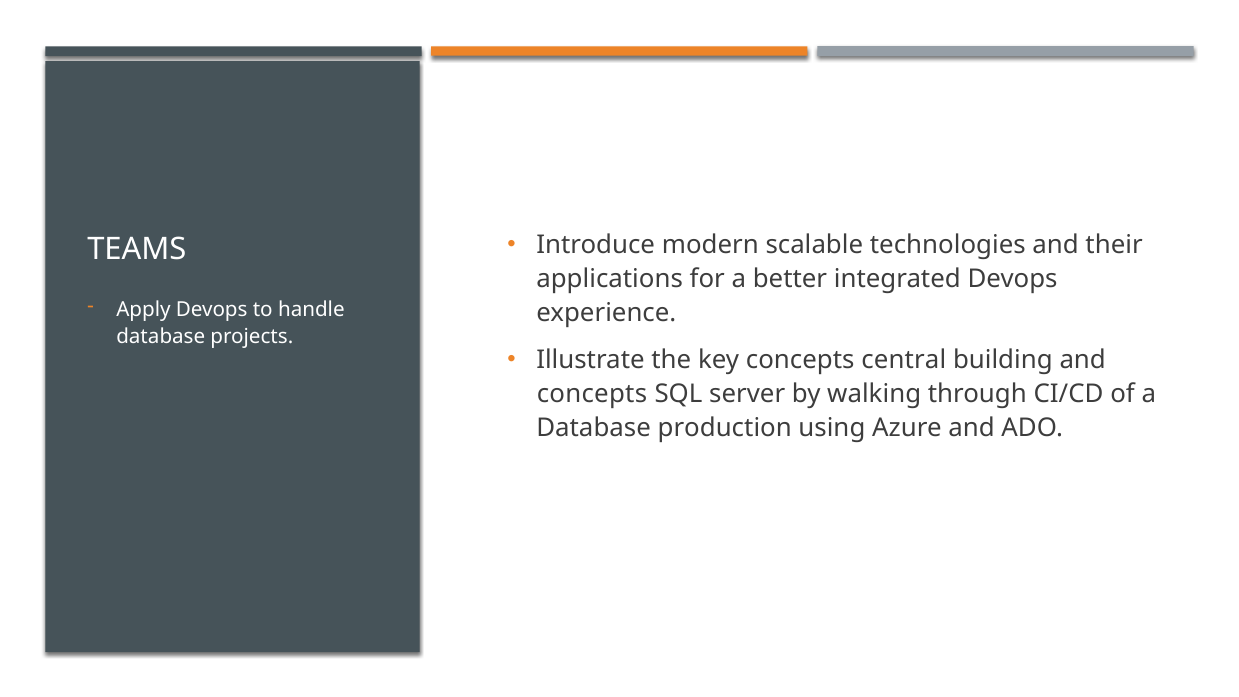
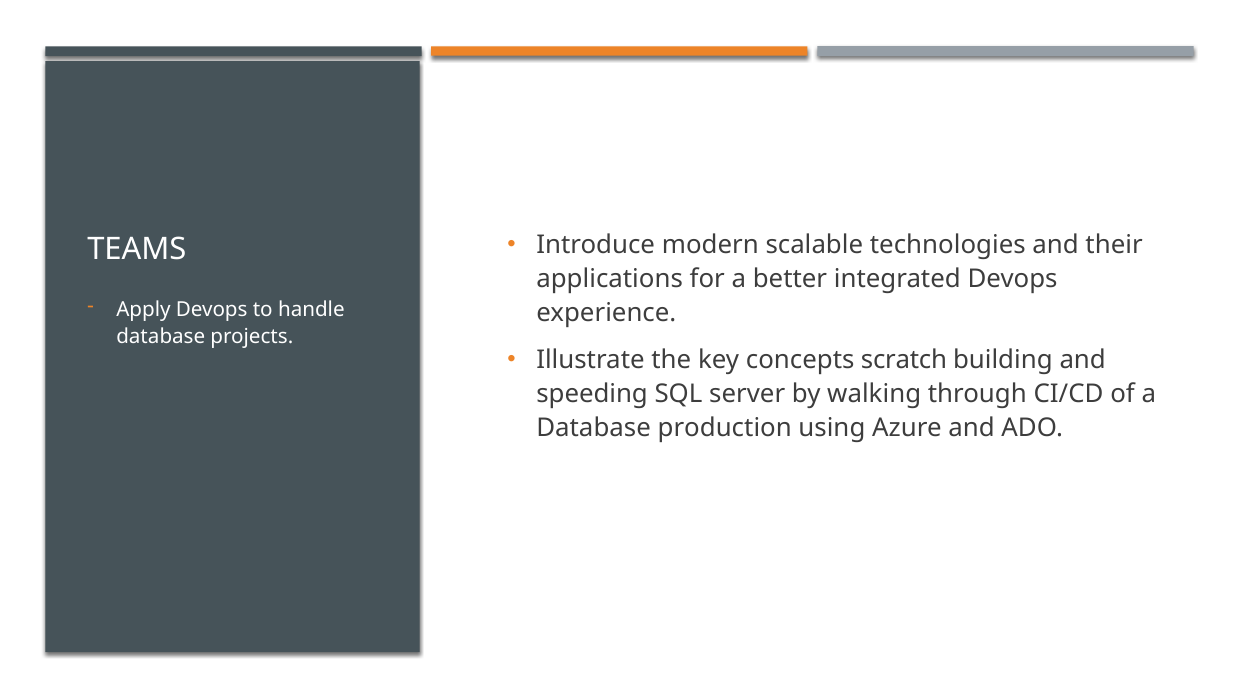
central: central -> scratch
concepts at (592, 394): concepts -> speeding
